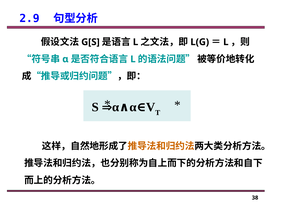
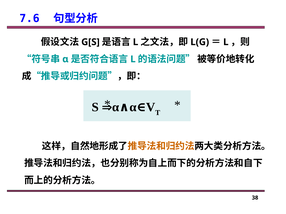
2.9: 2.9 -> 7.6
